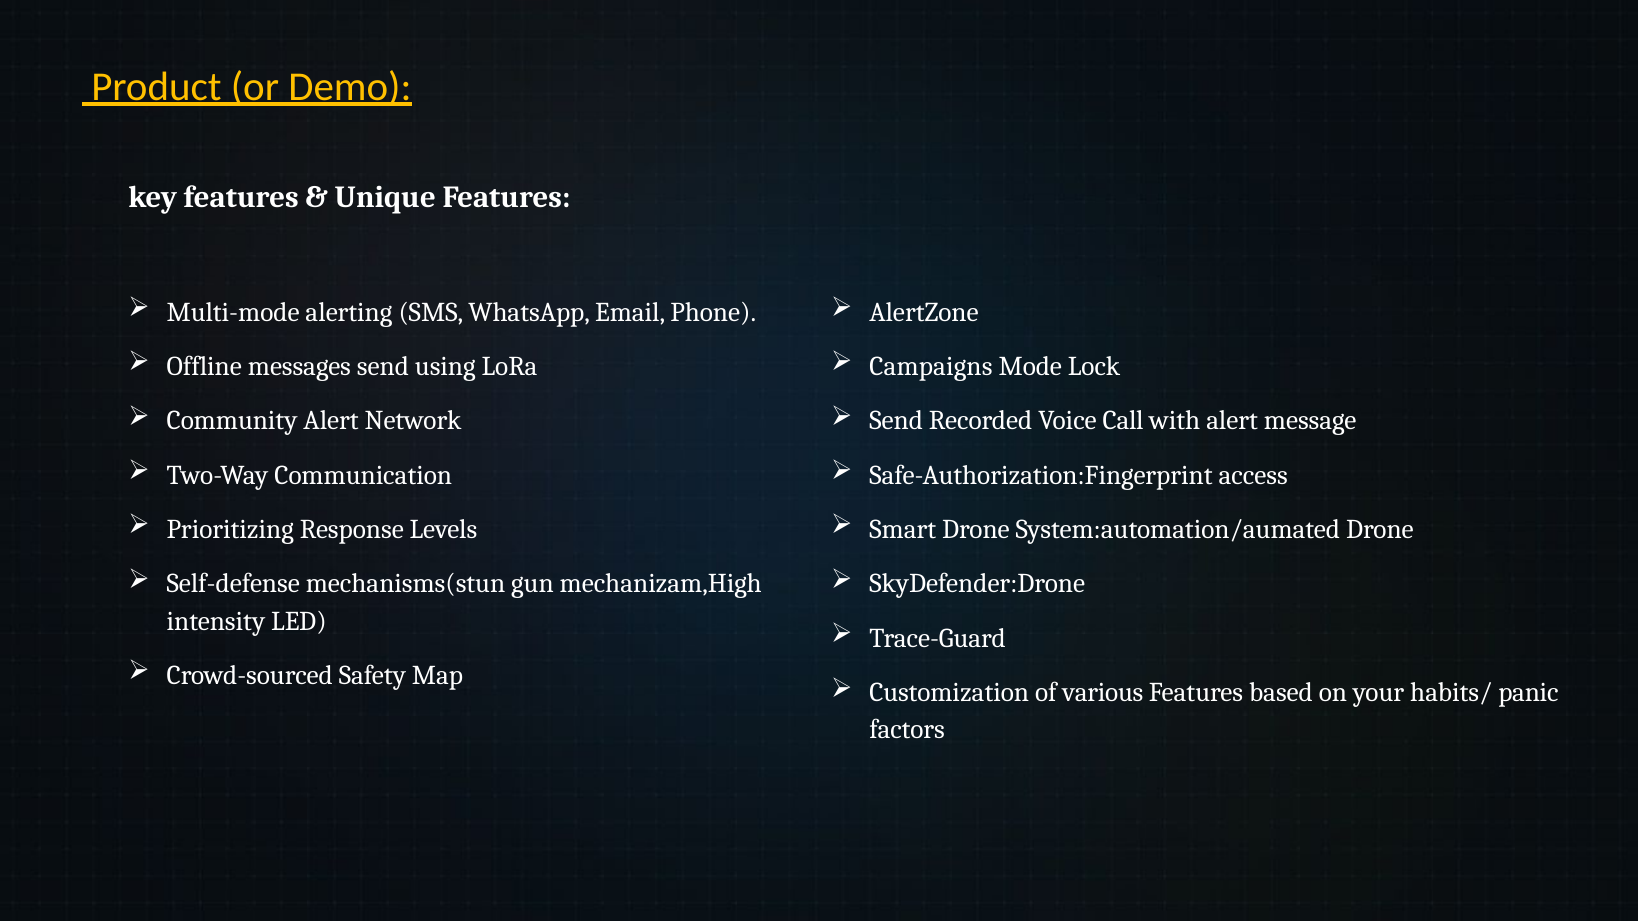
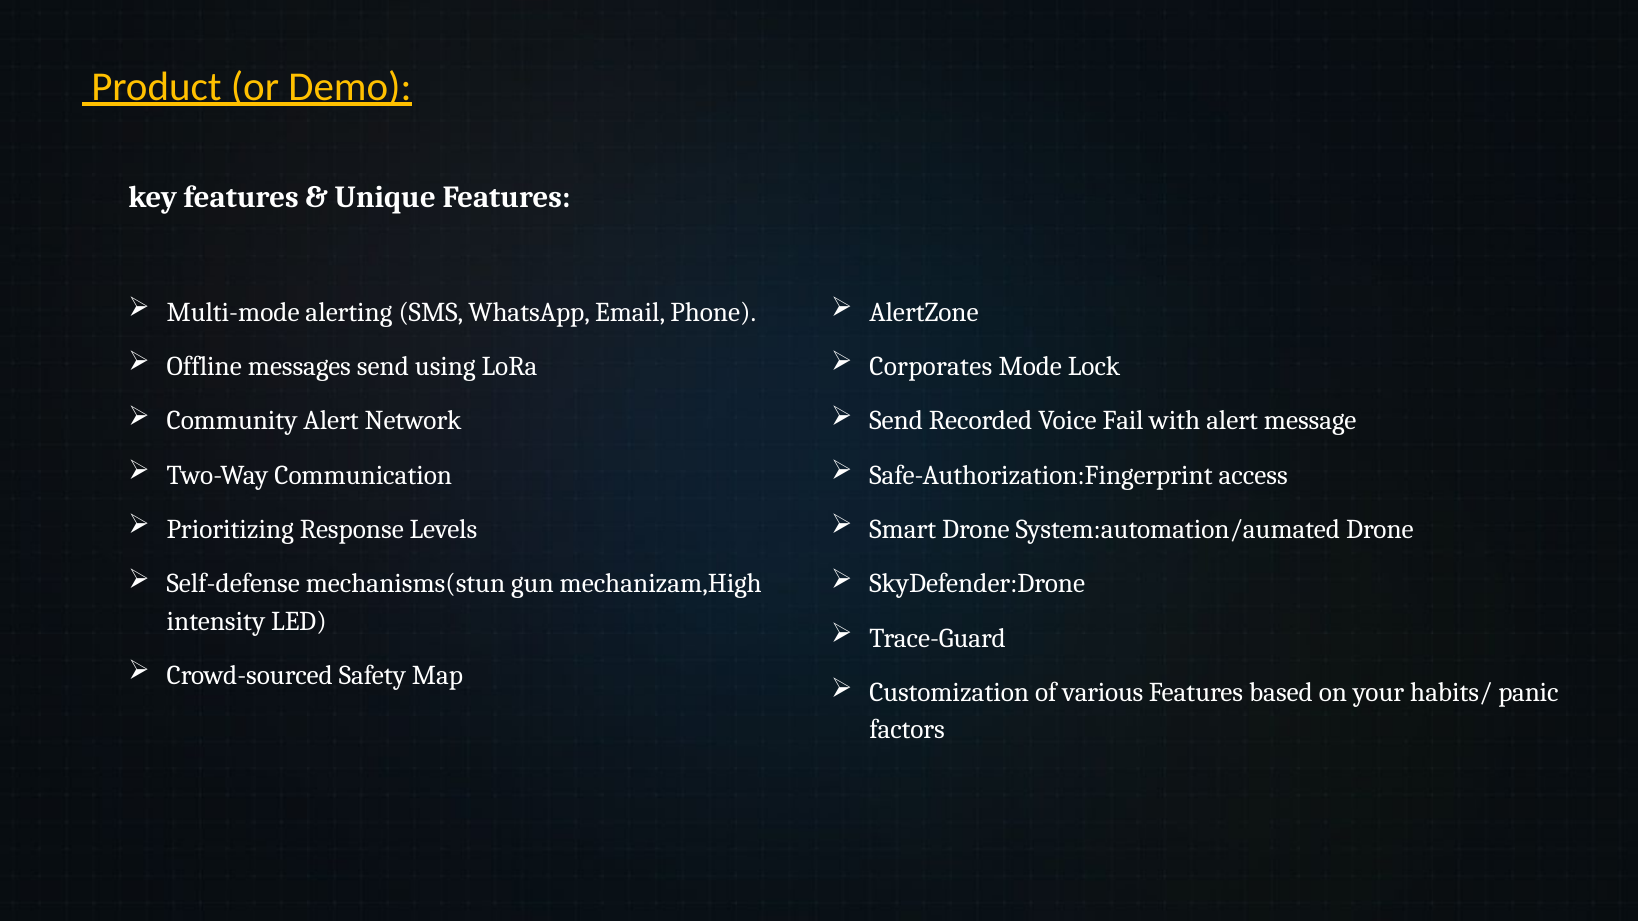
Campaigns: Campaigns -> Corporates
Call: Call -> Fail
